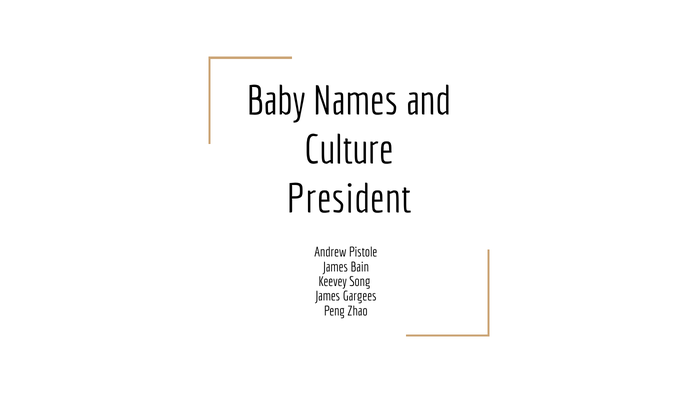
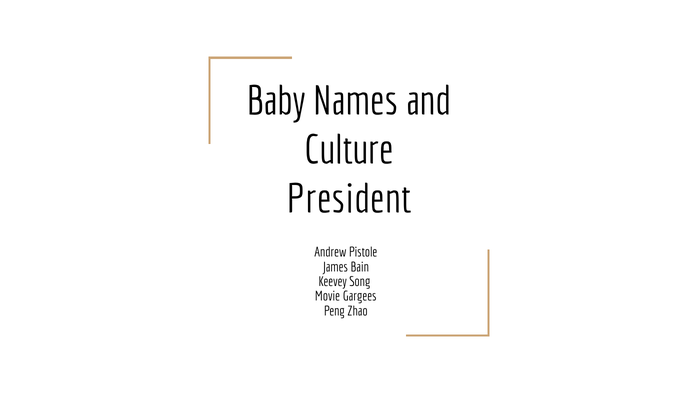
James at (328, 296): James -> Movie
